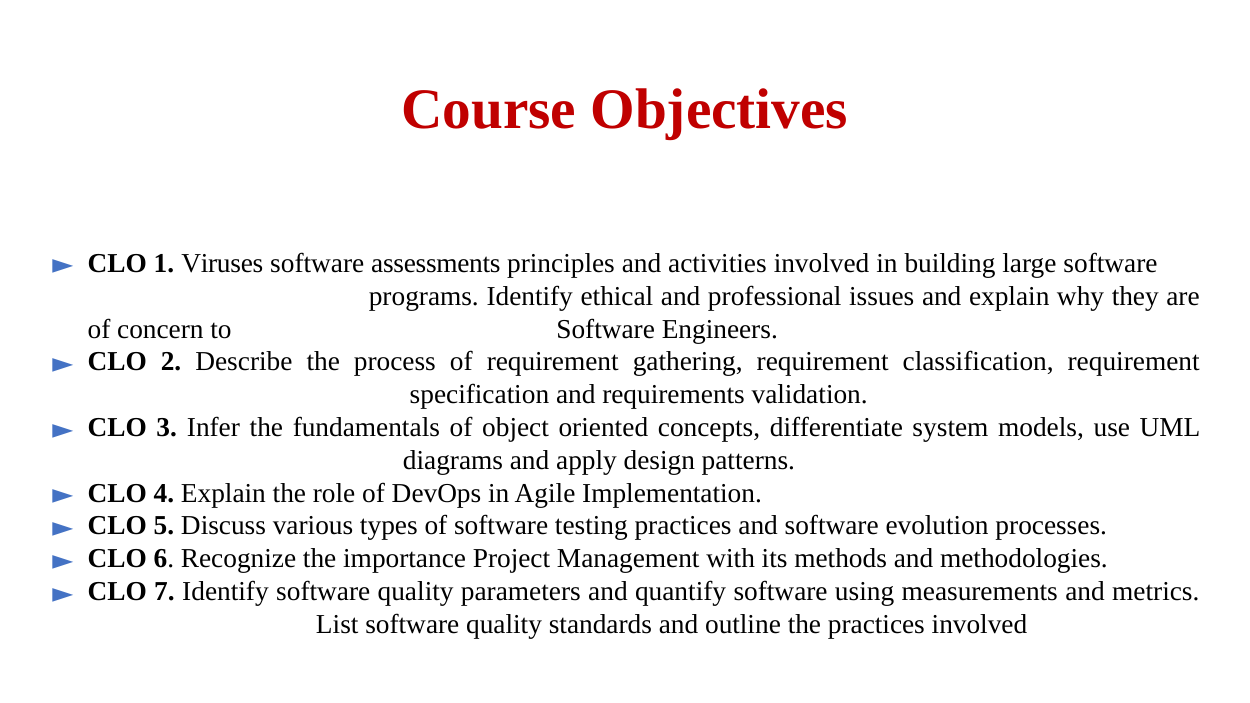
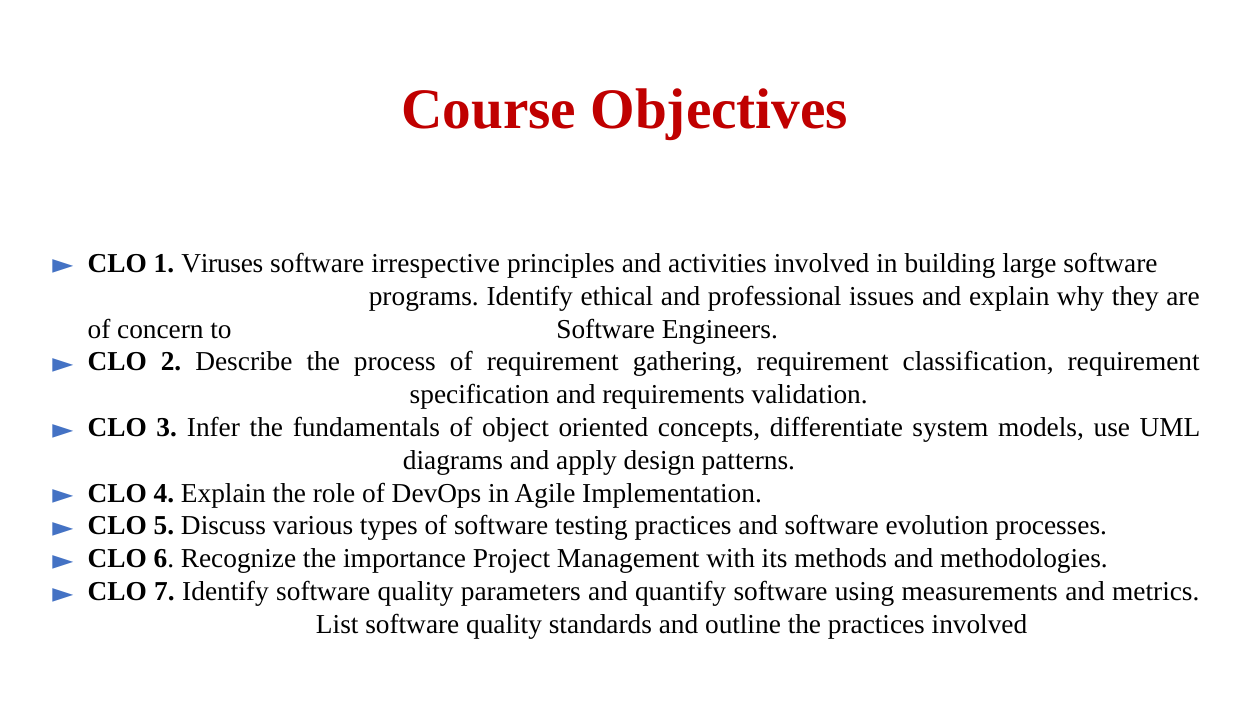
assessments: assessments -> irrespective
